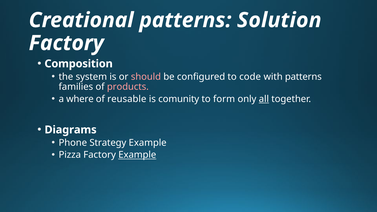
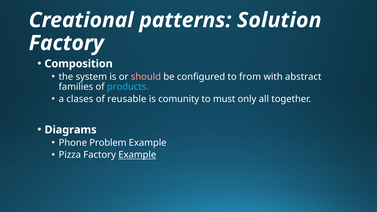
code: code -> from
with patterns: patterns -> abstract
products colour: pink -> light blue
where: where -> clases
form: form -> must
all underline: present -> none
Strategy: Strategy -> Problem
